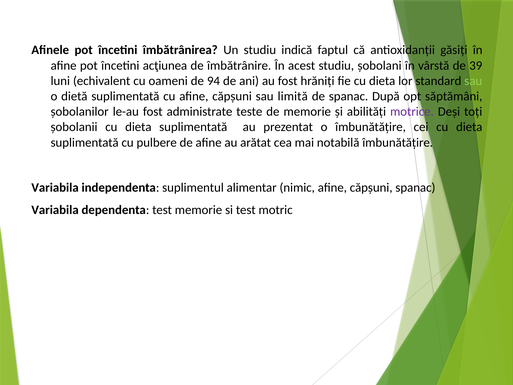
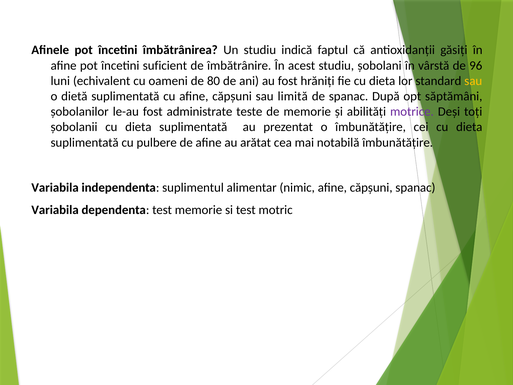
acţiunea: acţiunea -> suficient
39: 39 -> 96
94: 94 -> 80
sau at (473, 81) colour: light green -> yellow
